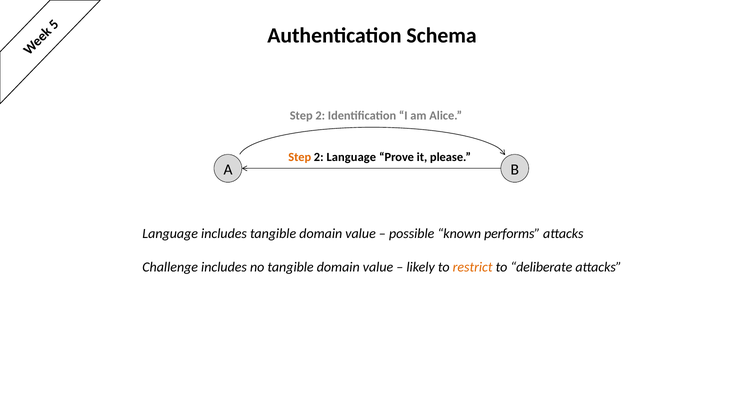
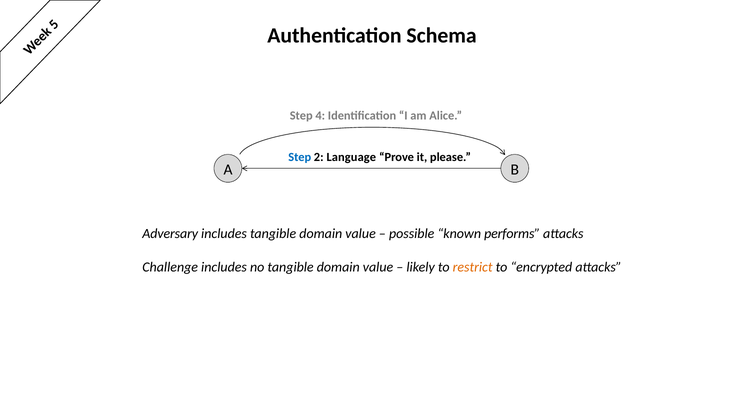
2 at (320, 115): 2 -> 4
Step at (300, 157) colour: orange -> blue
Language at (170, 233): Language -> Adversary
deliberate: deliberate -> encrypted
